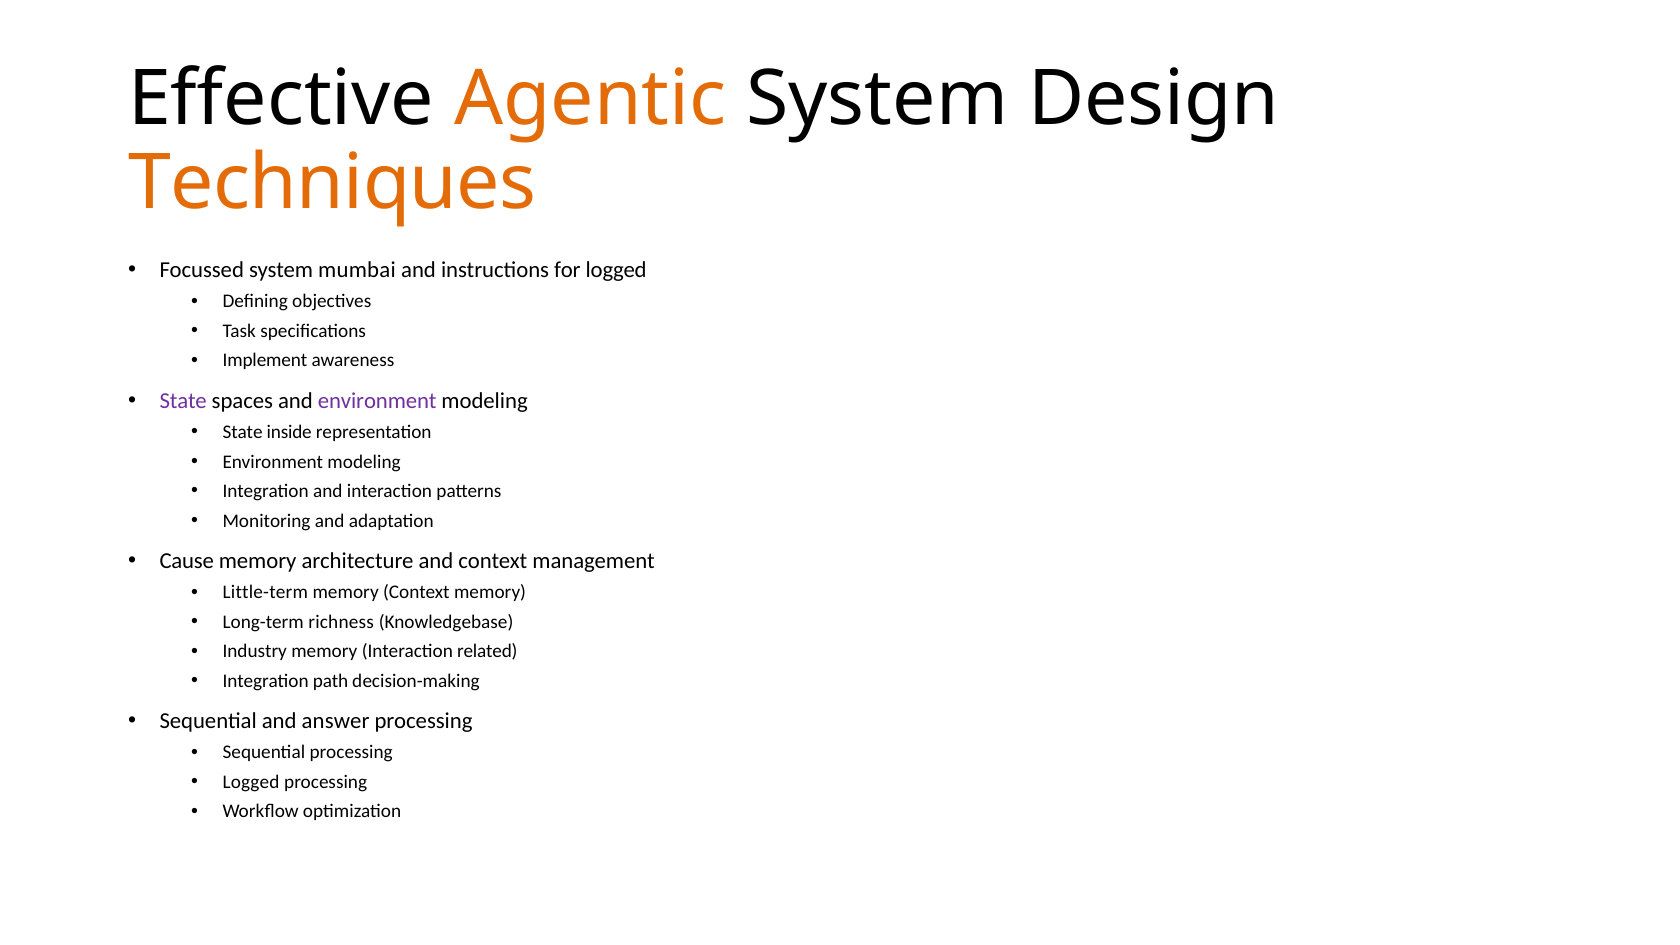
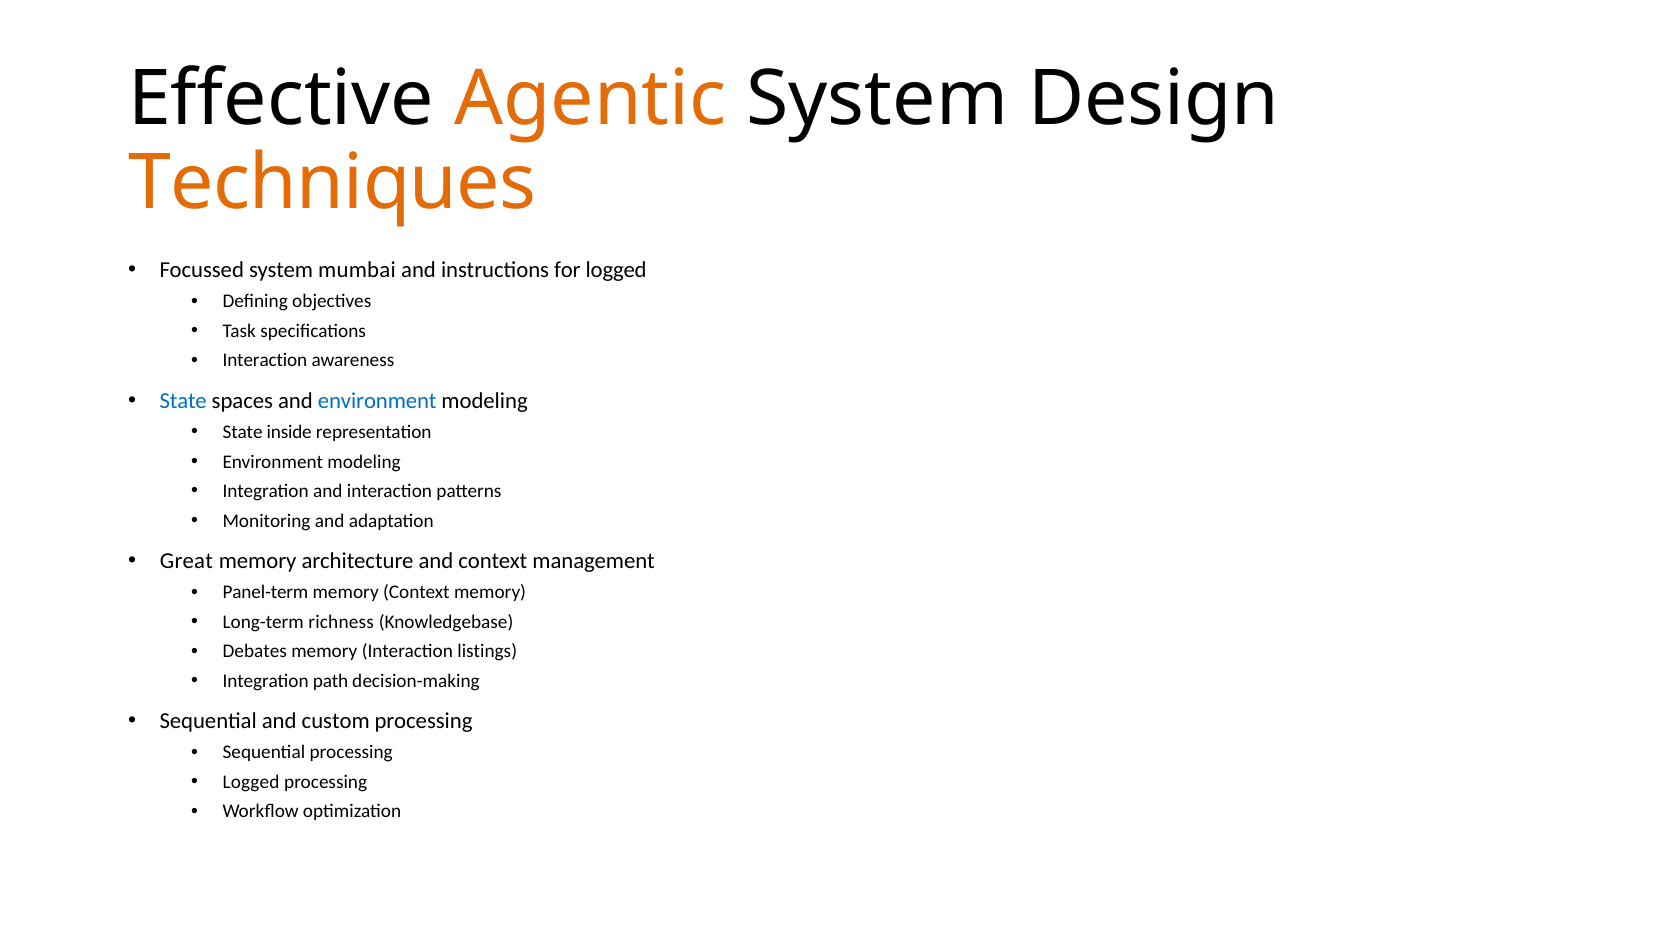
Implement at (265, 361): Implement -> Interaction
State at (183, 401) colour: purple -> blue
environment at (377, 401) colour: purple -> blue
Cause: Cause -> Great
Little-term: Little-term -> Panel-term
Industry: Industry -> Debates
related: related -> listings
answer: answer -> custom
